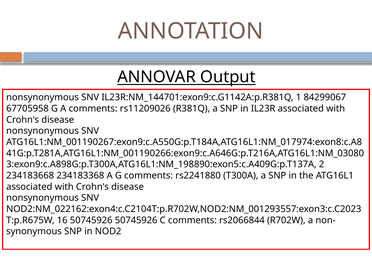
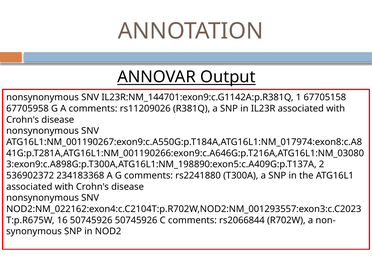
84299067: 84299067 -> 67705158
234183668: 234183668 -> 536902372
